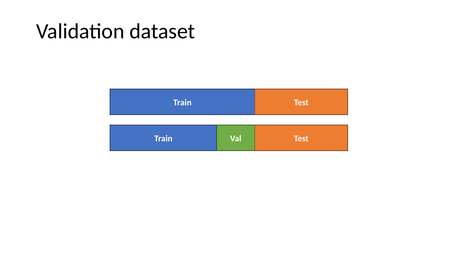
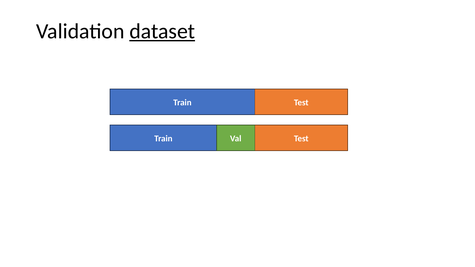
dataset underline: none -> present
